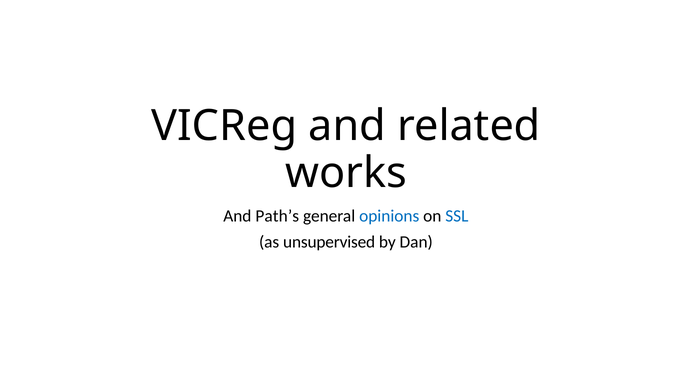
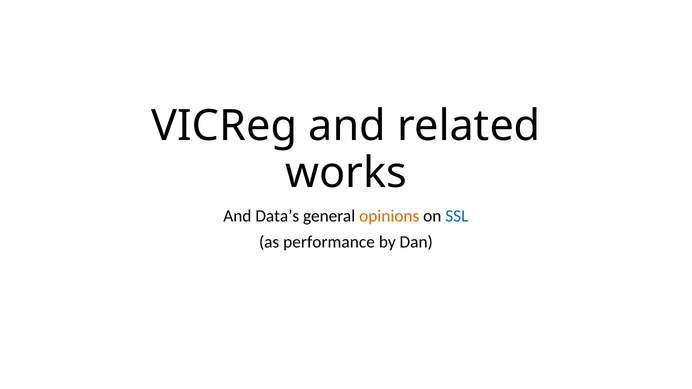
Path’s: Path’s -> Data’s
opinions colour: blue -> orange
unsupervised: unsupervised -> performance
